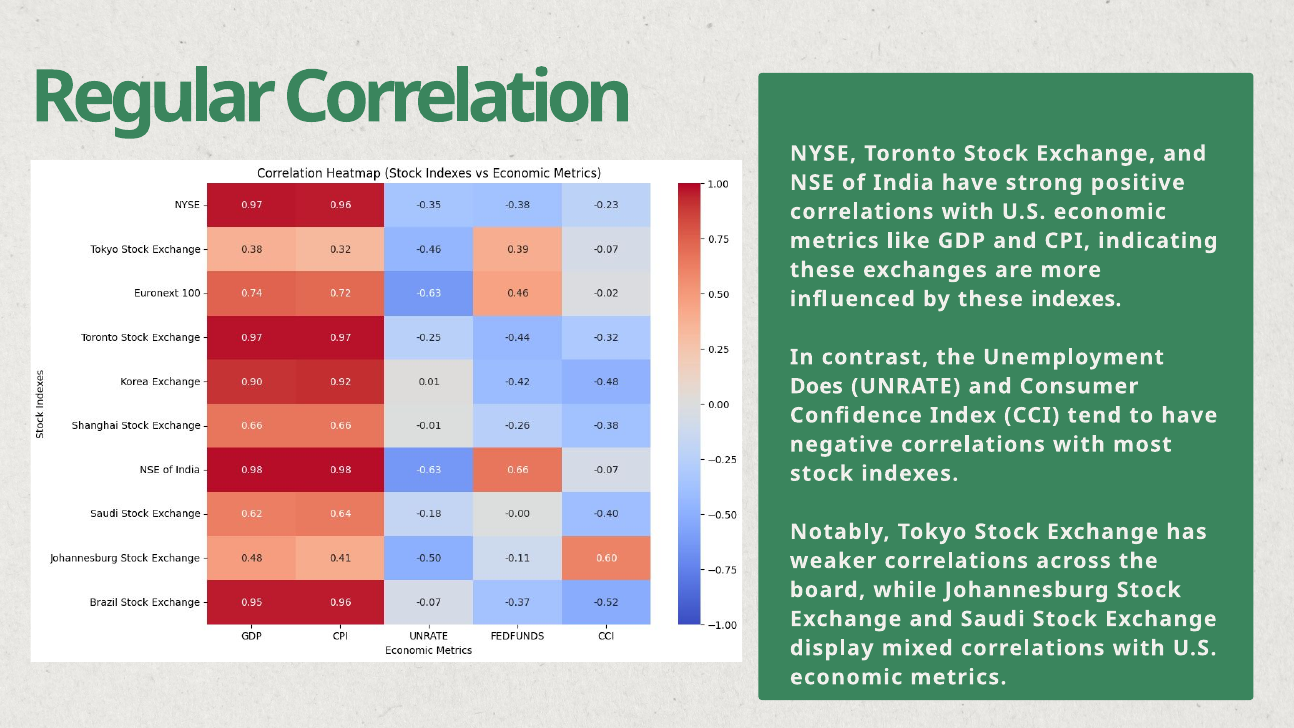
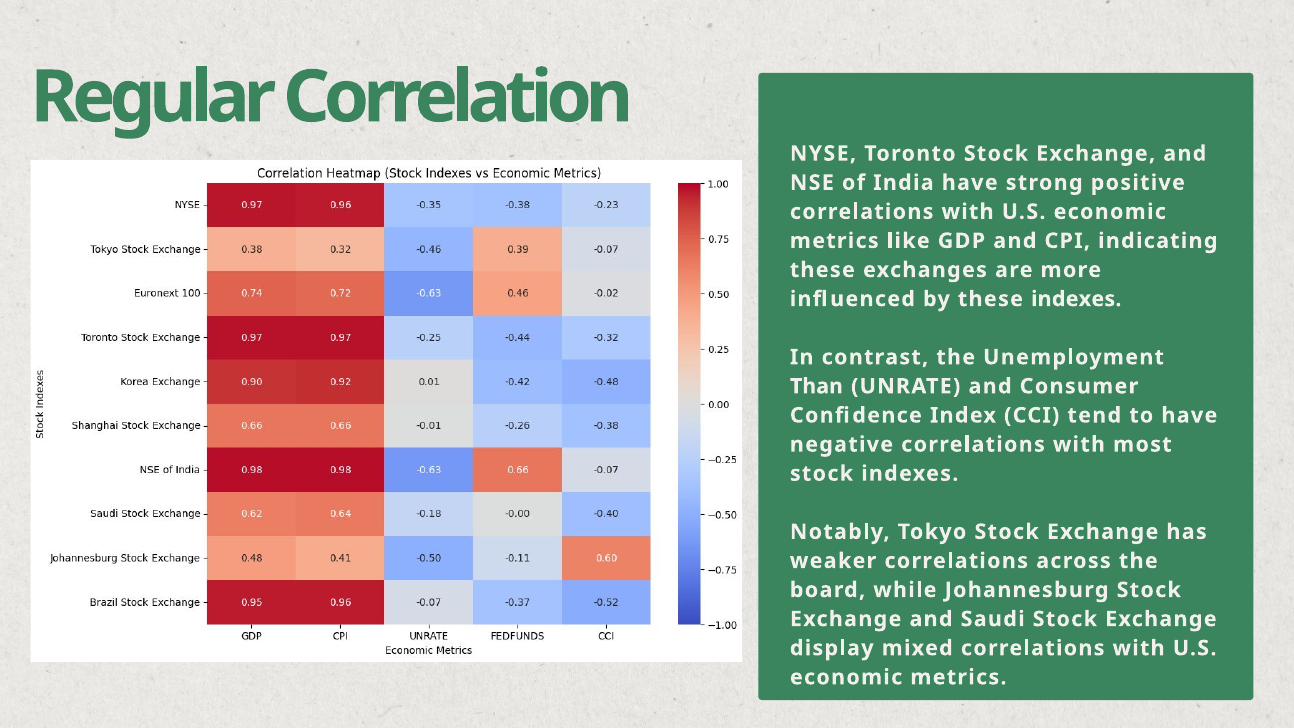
Does: Does -> Than
